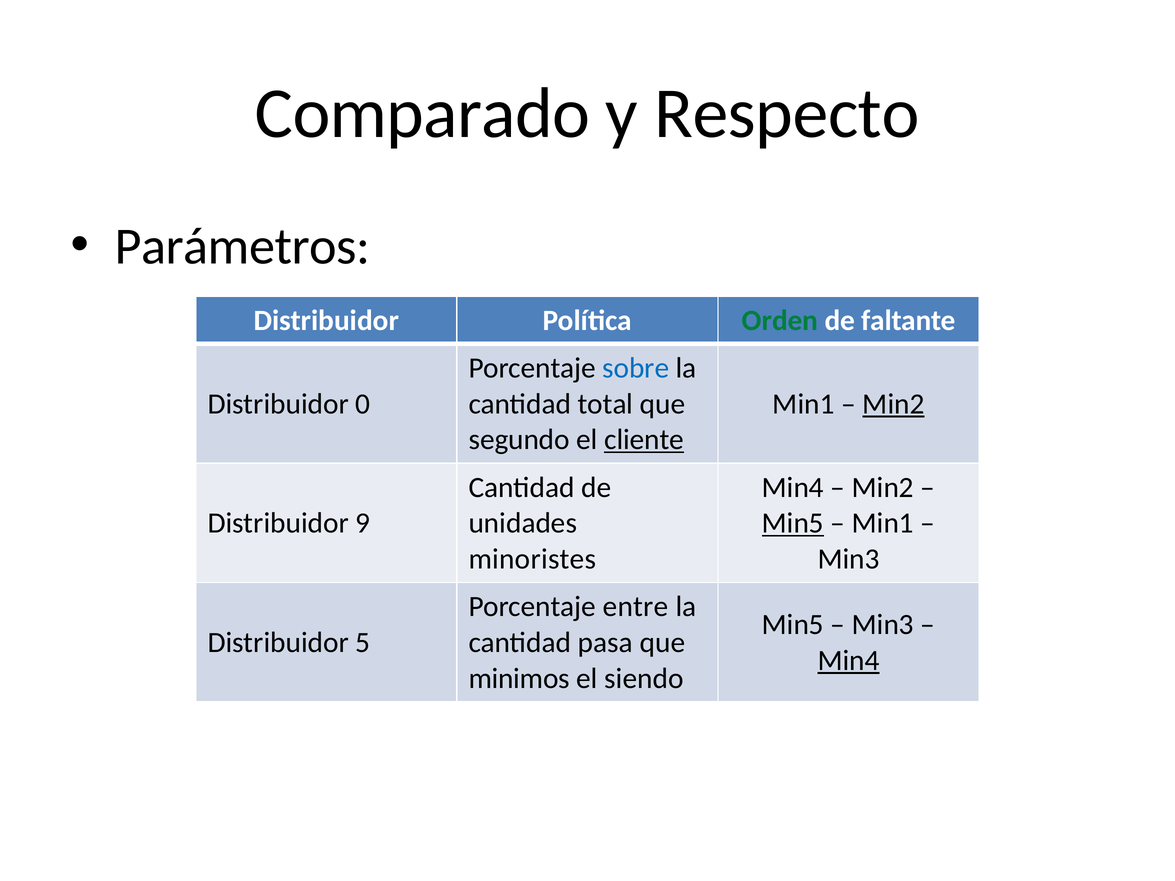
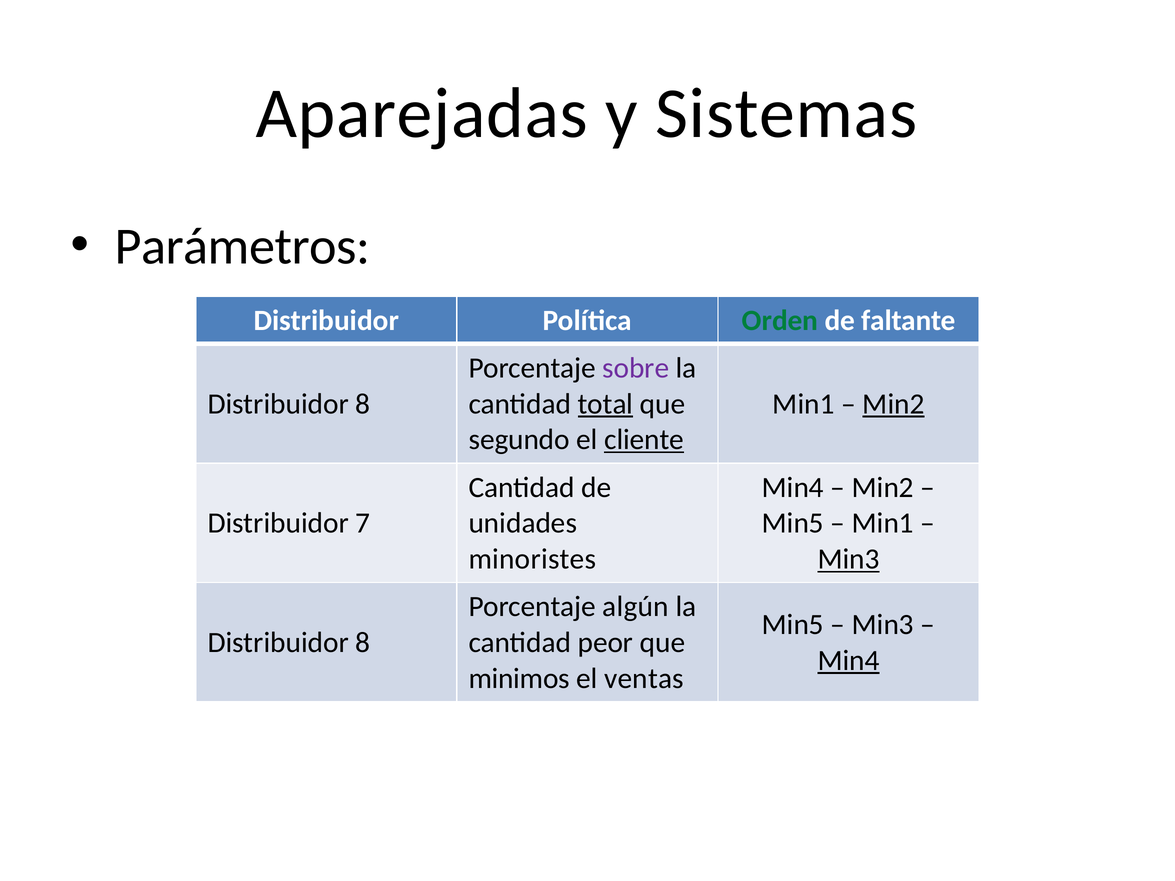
Comparado: Comparado -> Aparejadas
Respecto: Respecto -> Sistemas
sobre colour: blue -> purple
0 at (363, 404): 0 -> 8
total underline: none -> present
9: 9 -> 7
Min5 at (793, 523) underline: present -> none
Min3 at (849, 559) underline: none -> present
entre: entre -> algún
5 at (363, 643): 5 -> 8
pasa: pasa -> peor
siendo: siendo -> ventas
